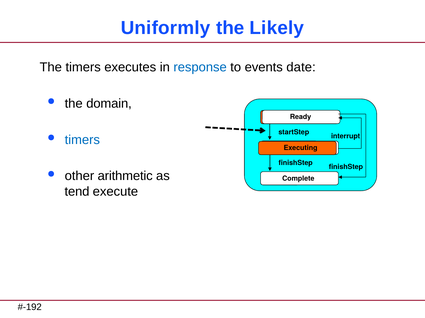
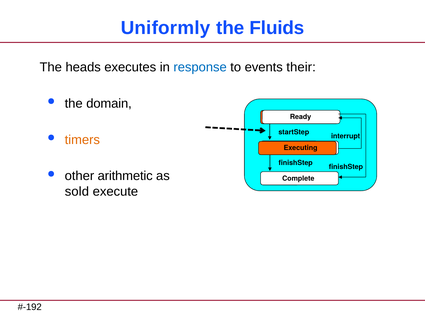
Likely: Likely -> Fluids
The timers: timers -> heads
date: date -> their
timers at (82, 140) colour: blue -> orange
tend: tend -> sold
